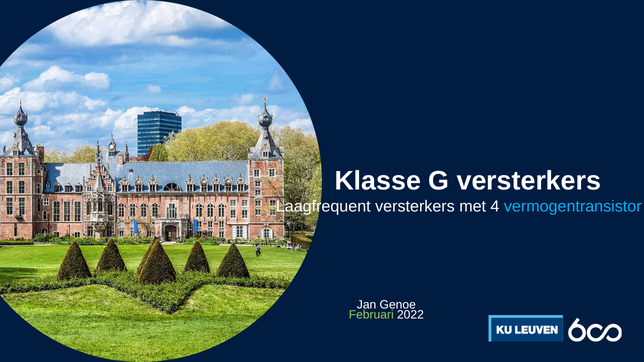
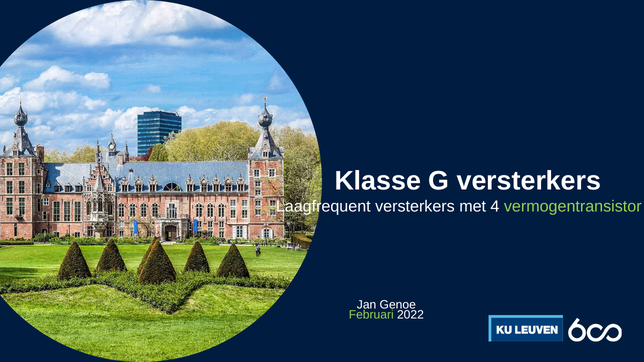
vermogentransistor colour: light blue -> light green
